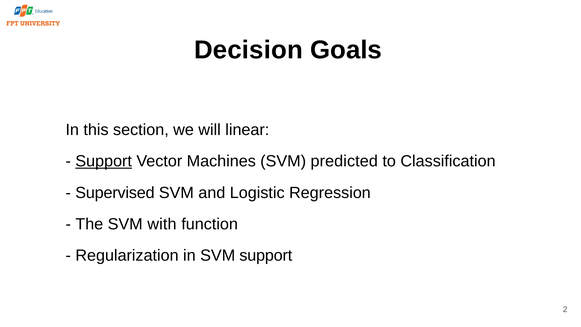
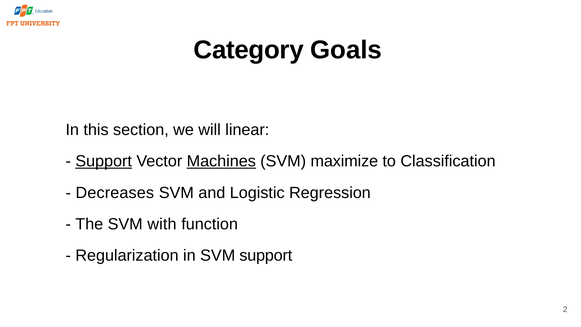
Decision: Decision -> Category
Machines underline: none -> present
predicted: predicted -> maximize
Supervised: Supervised -> Decreases
